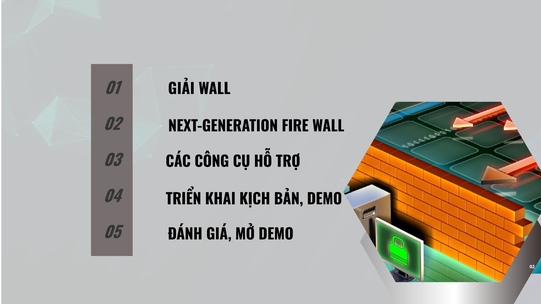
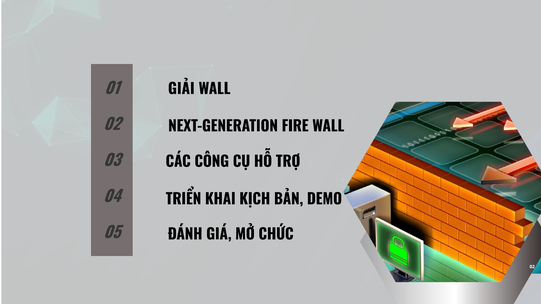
MỞ DEMO: DEMO -> CHỨC
